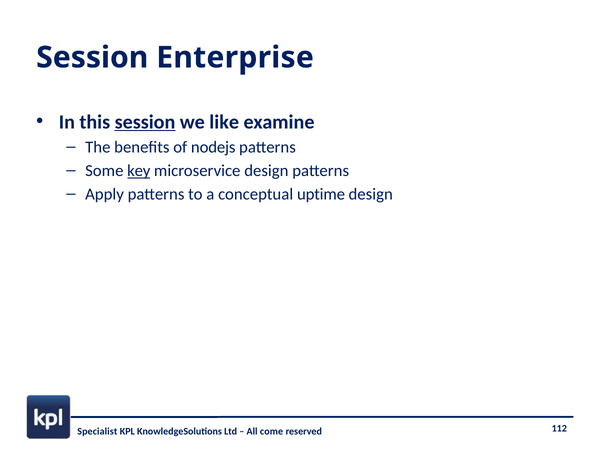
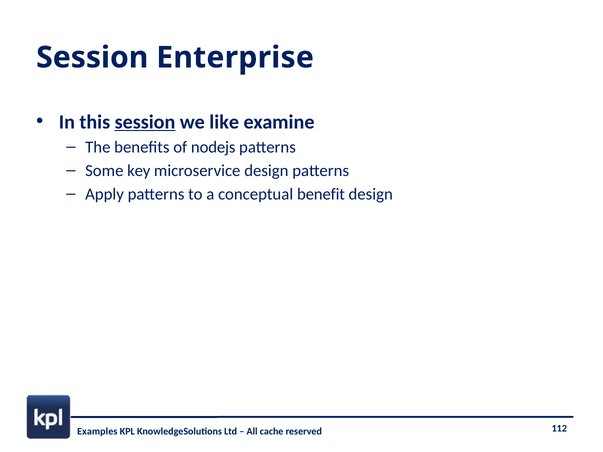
key underline: present -> none
uptime: uptime -> benefit
Specialist: Specialist -> Examples
come: come -> cache
